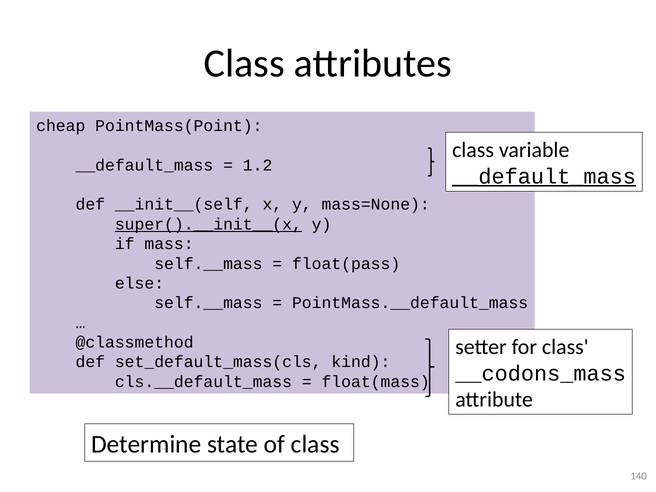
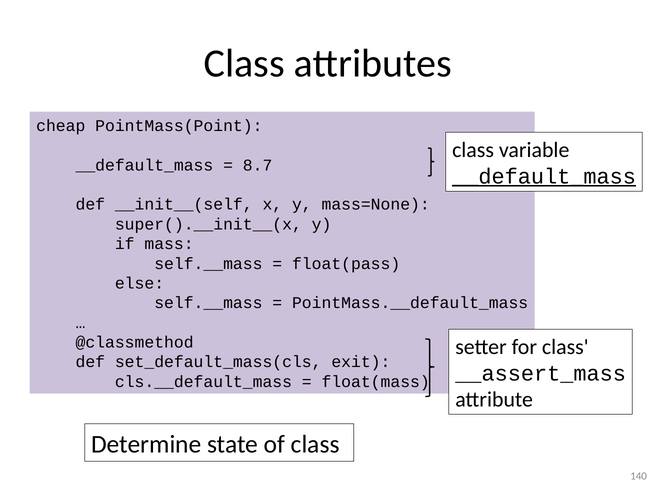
1.2: 1.2 -> 8.7
super().__init__(x underline: present -> none
kind: kind -> exit
__codons_mass: __codons_mass -> __assert_mass
